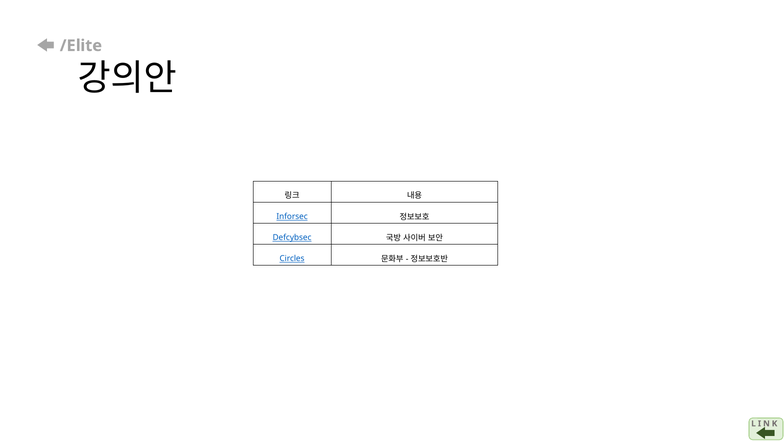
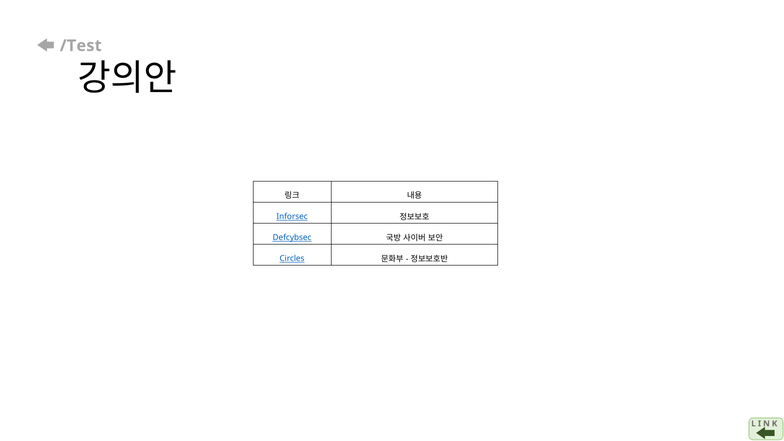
/Elite: /Elite -> /Test
